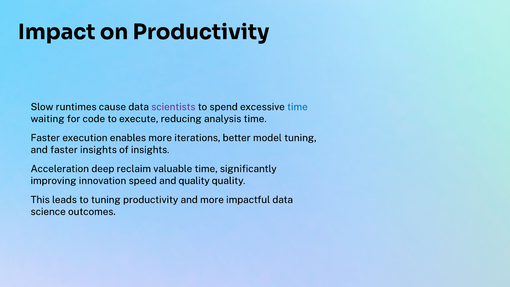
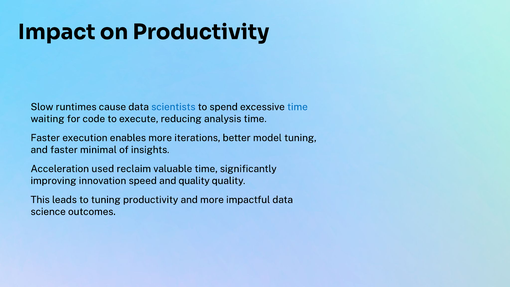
scientists colour: purple -> blue
faster insights: insights -> minimal
deep: deep -> used
